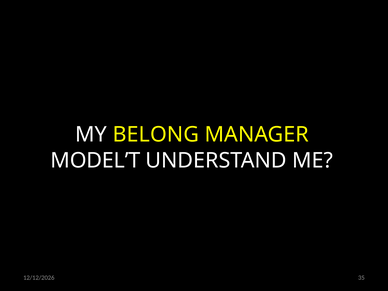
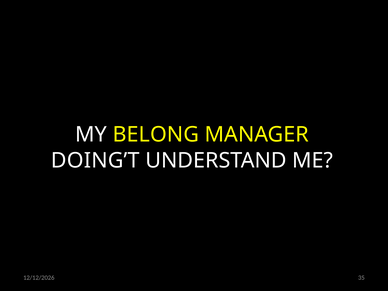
MODEL’T: MODEL’T -> DOING’T
